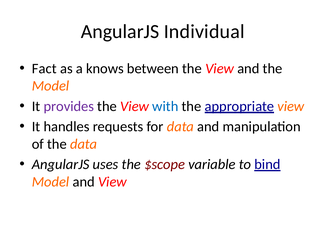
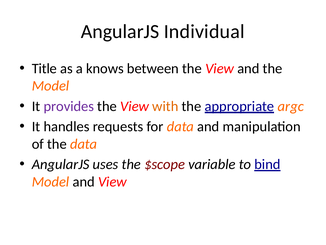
Fact: Fact -> Title
with colour: blue -> orange
view at (291, 106): view -> argc
